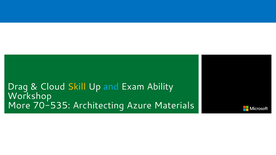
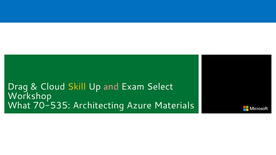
and colour: light blue -> pink
Ability: Ability -> Select
More: More -> What
